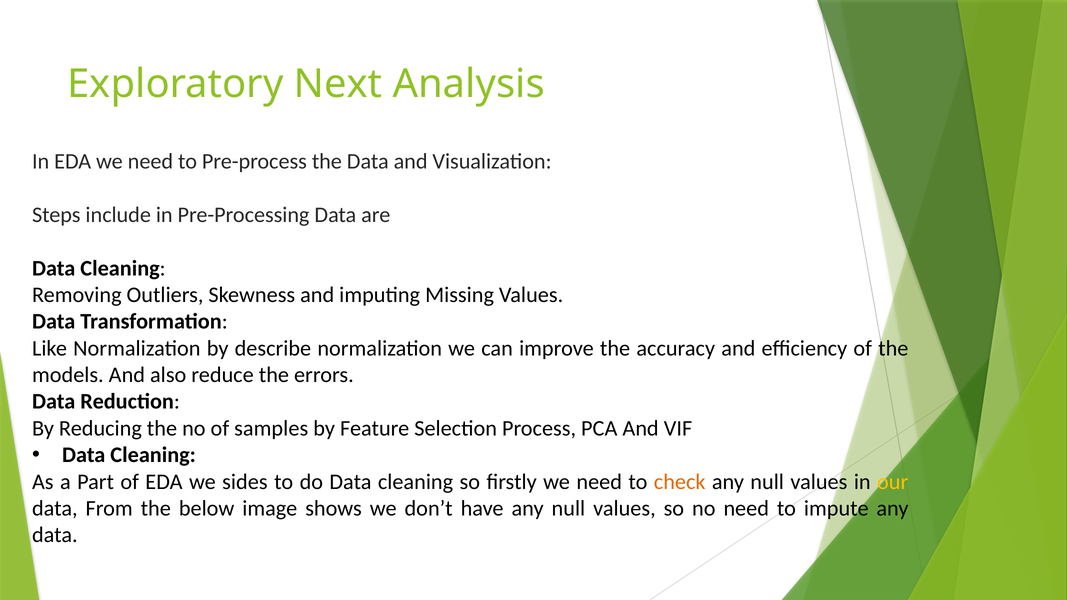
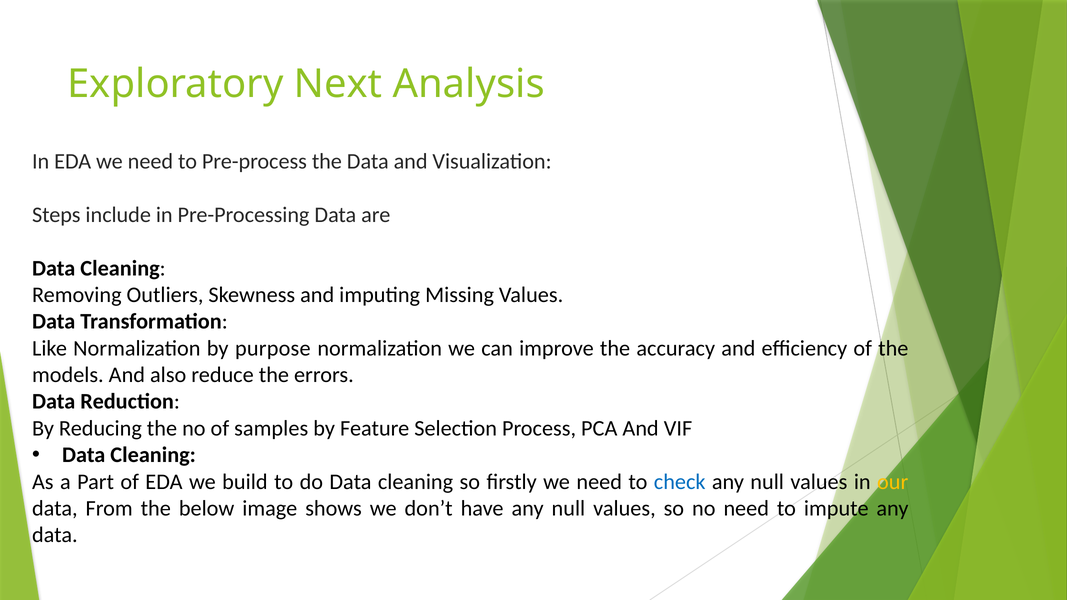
describe: describe -> purpose
sides: sides -> build
check colour: orange -> blue
